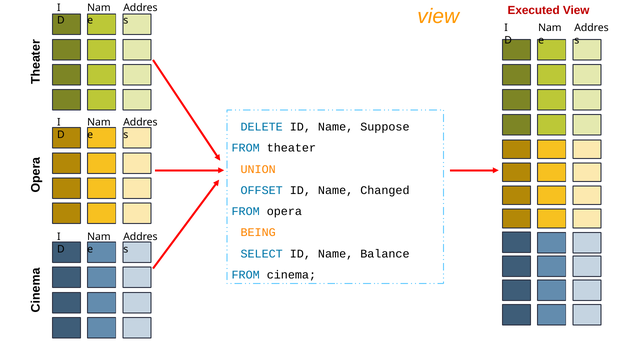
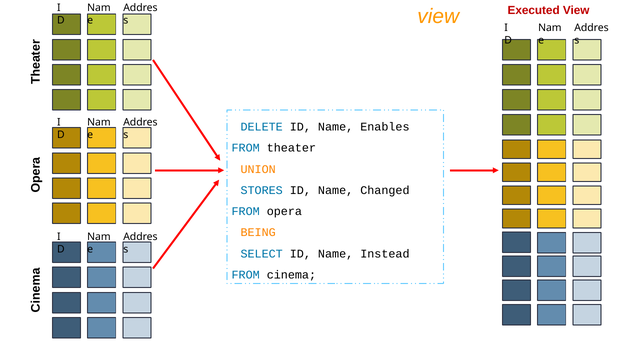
Suppose: Suppose -> Enables
OFFSET: OFFSET -> STORES
Balance: Balance -> Instead
